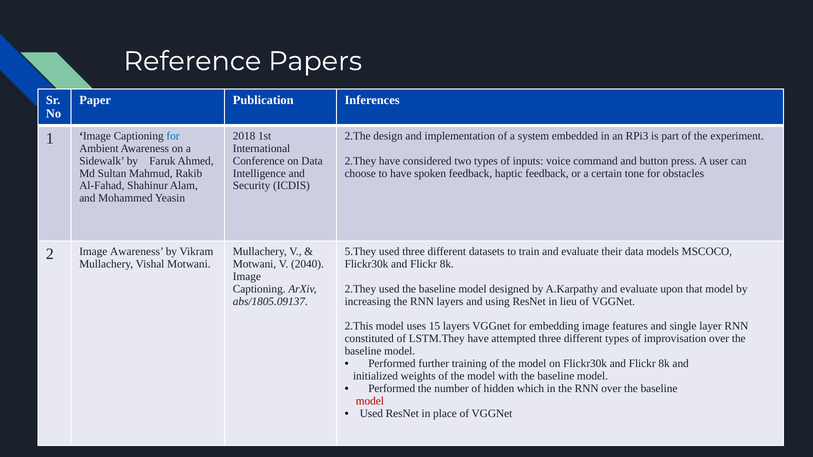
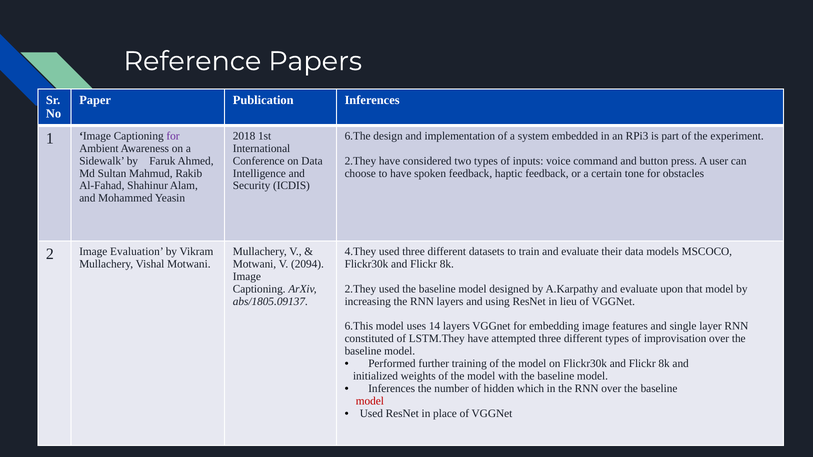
2.The: 2.The -> 6.The
for at (173, 136) colour: blue -> purple
5.They: 5.They -> 4.They
Image Awareness: Awareness -> Evaluation
2040: 2040 -> 2094
2.This: 2.This -> 6.This
15: 15 -> 14
Performed at (392, 389): Performed -> Inferences
